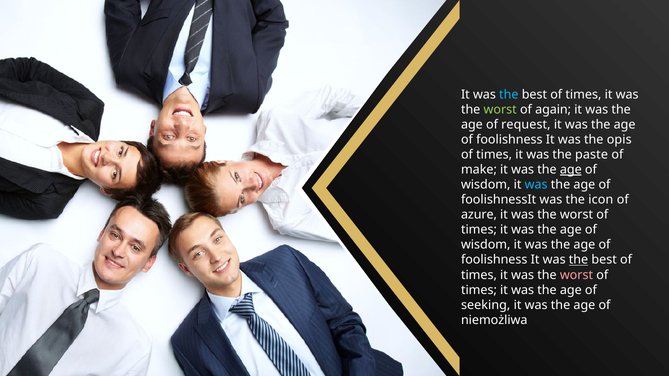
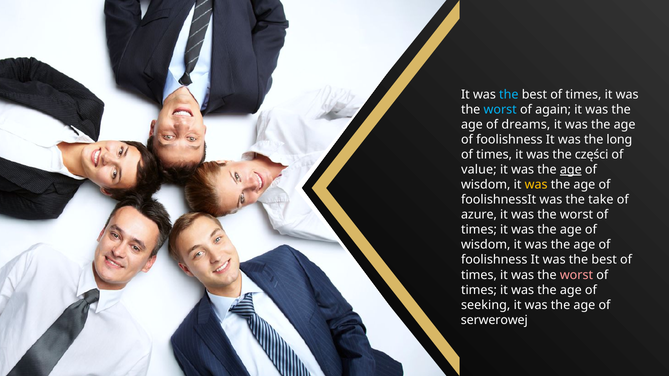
worst at (500, 110) colour: light green -> light blue
request: request -> dreams
opis: opis -> long
paste: paste -> części
make: make -> value
was at (536, 185) colour: light blue -> yellow
icon: icon -> take
the at (579, 260) underline: present -> none
niemożliwa: niemożliwa -> serwerowej
